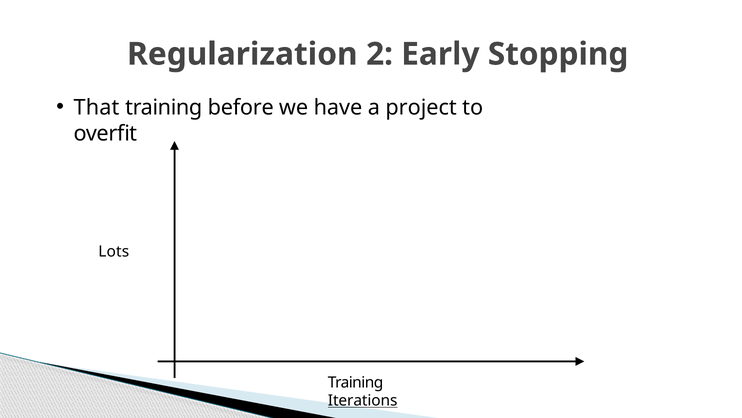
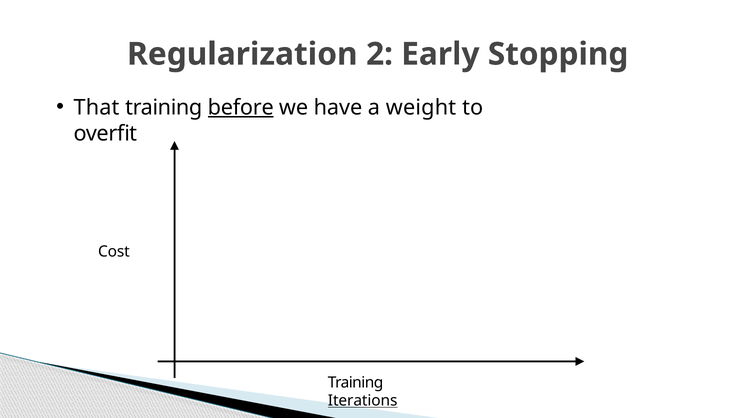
before underline: none -> present
project: project -> weight
Lots: Lots -> Cost
